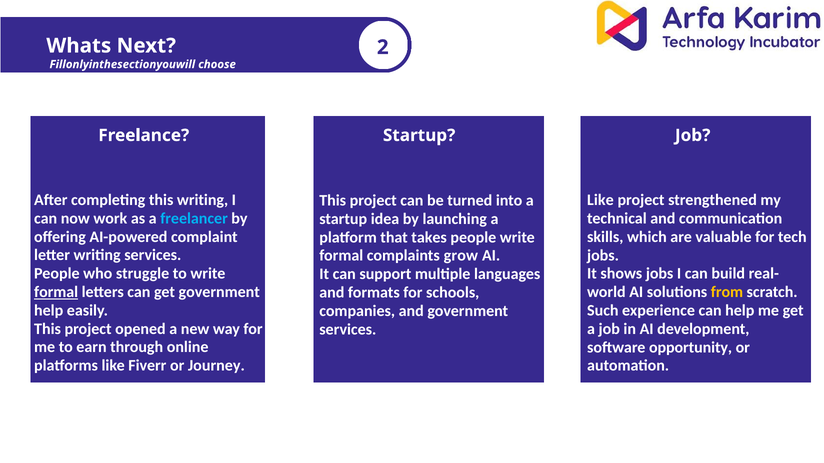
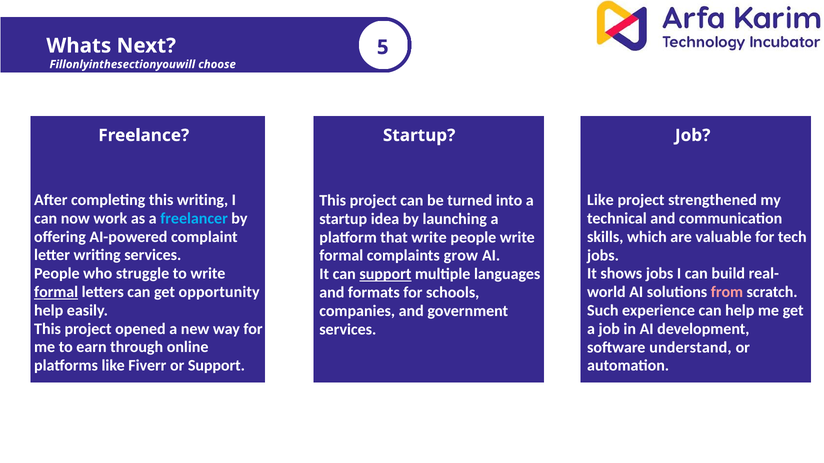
2: 2 -> 5
that takes: takes -> write
support at (385, 274) underline: none -> present
get government: government -> opportunity
from colour: yellow -> pink
opportunity: opportunity -> understand
or Journey: Journey -> Support
